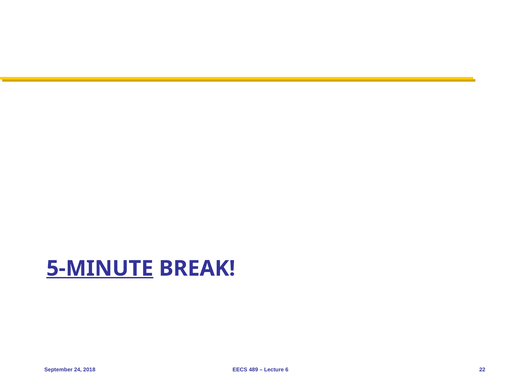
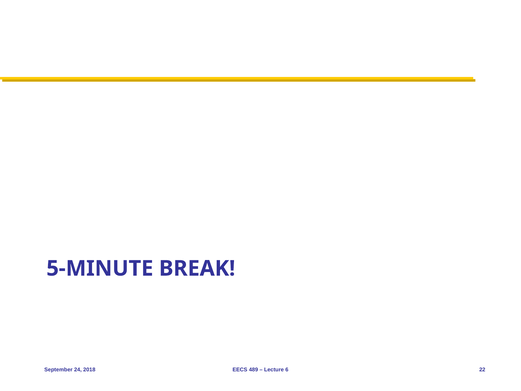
5-MINUTE underline: present -> none
